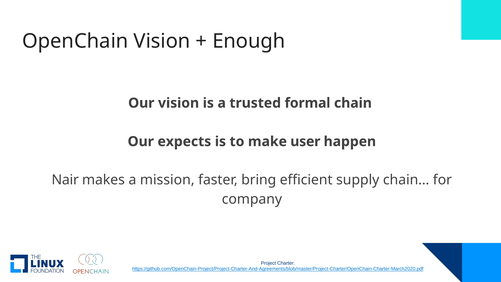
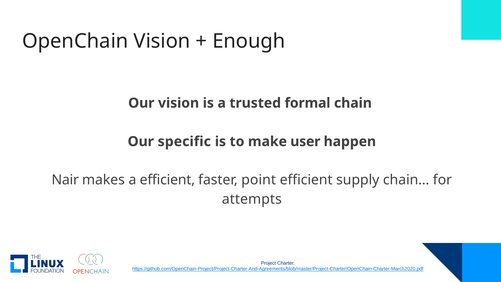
expects: expects -> specific
a mission: mission -> efficient
bring: bring -> point
company: company -> attempts
